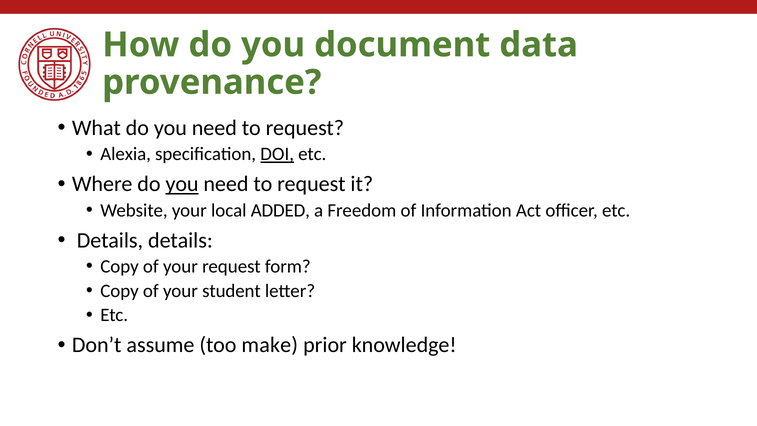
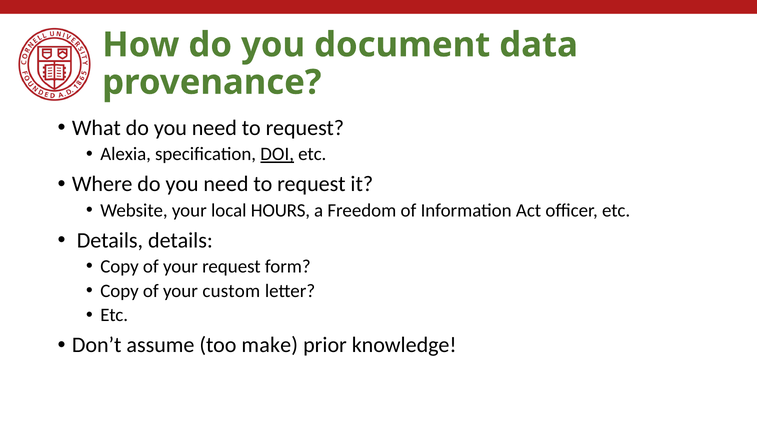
you at (182, 184) underline: present -> none
ADDED: ADDED -> HOURS
student: student -> custom
